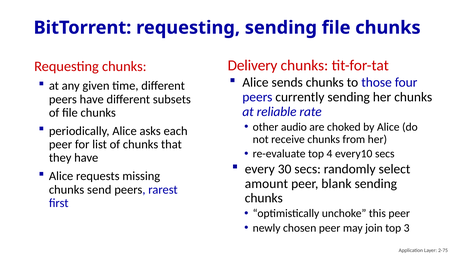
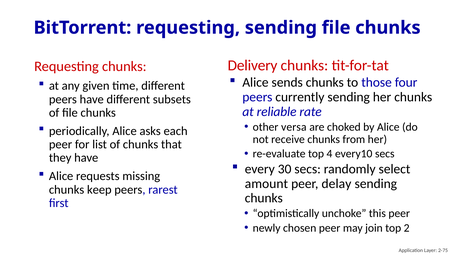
audio: audio -> versa
blank: blank -> delay
send: send -> keep
3: 3 -> 2
